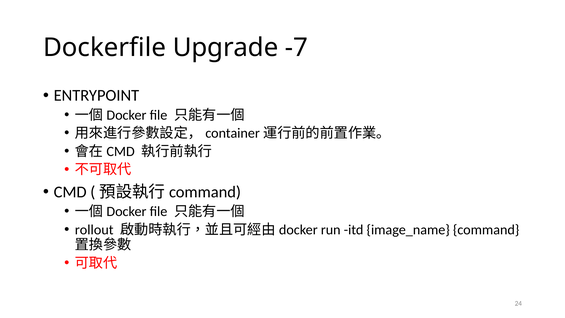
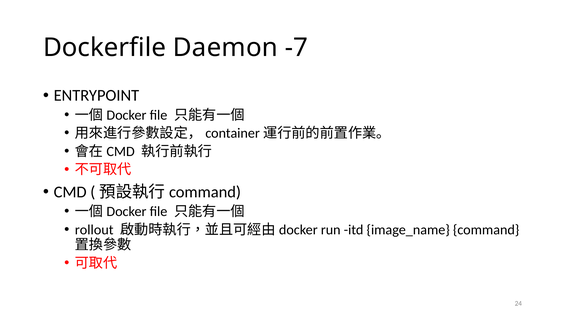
Upgrade: Upgrade -> Daemon
